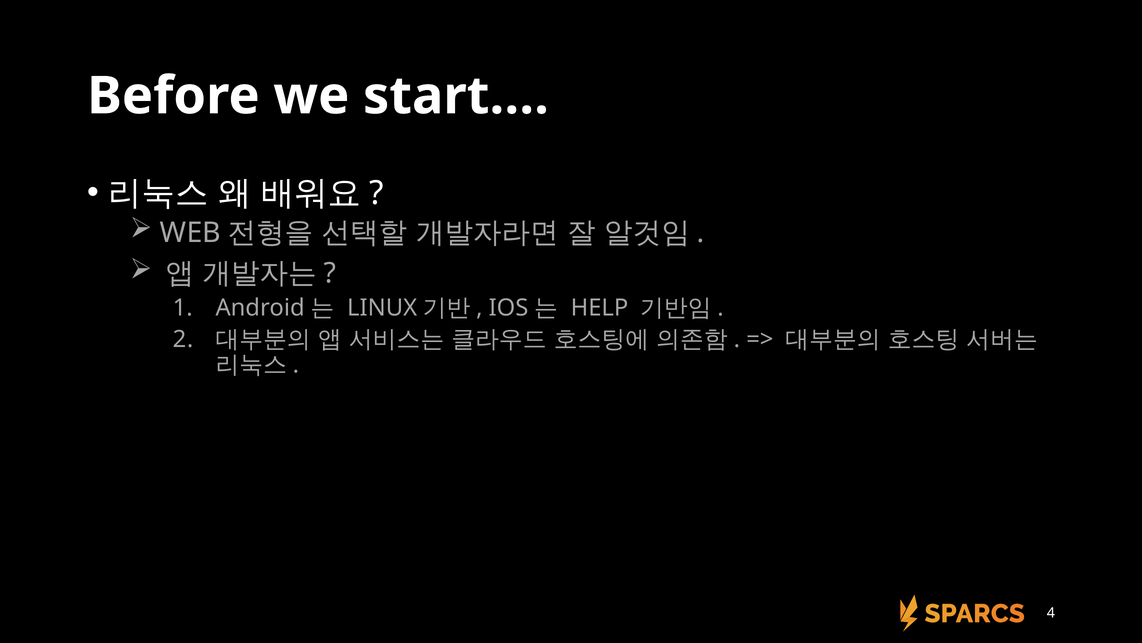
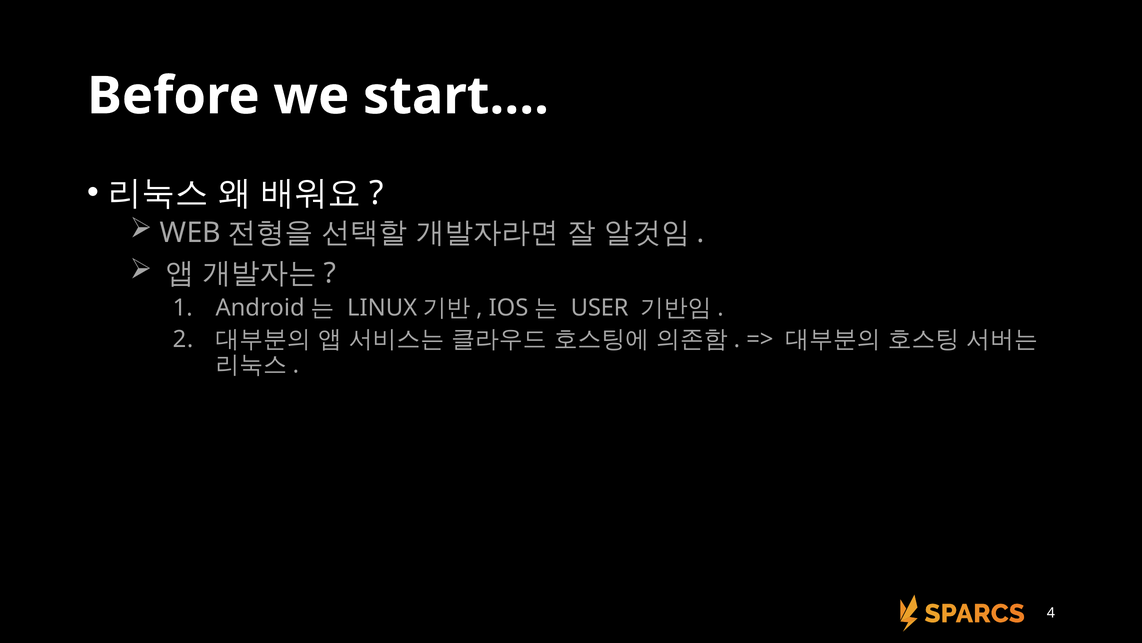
HELP: HELP -> USER
